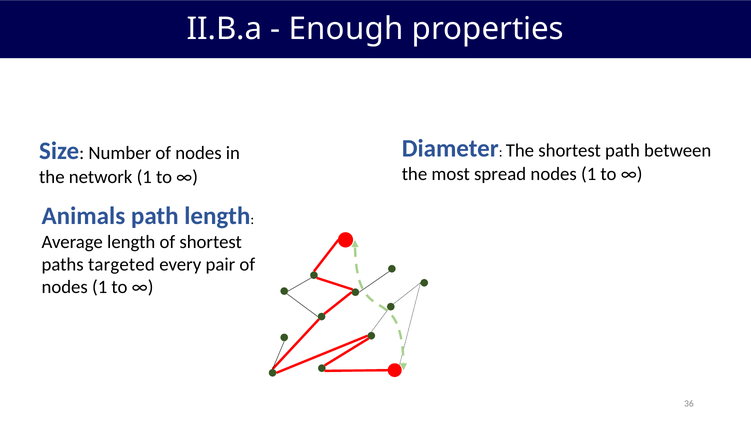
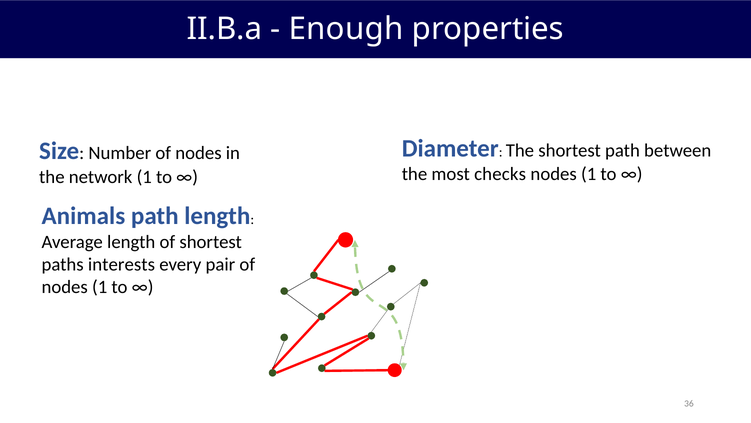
spread: spread -> checks
targeted: targeted -> interests
